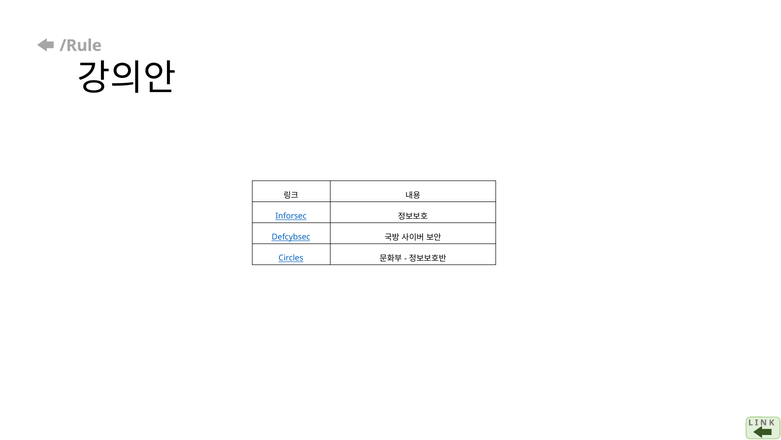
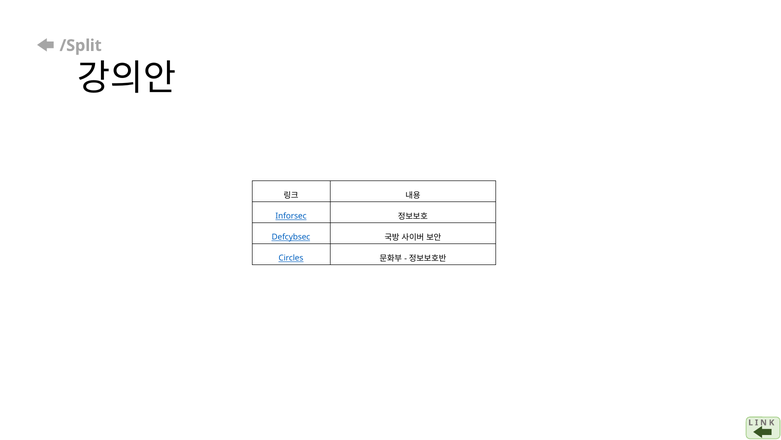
/Rule: /Rule -> /Split
